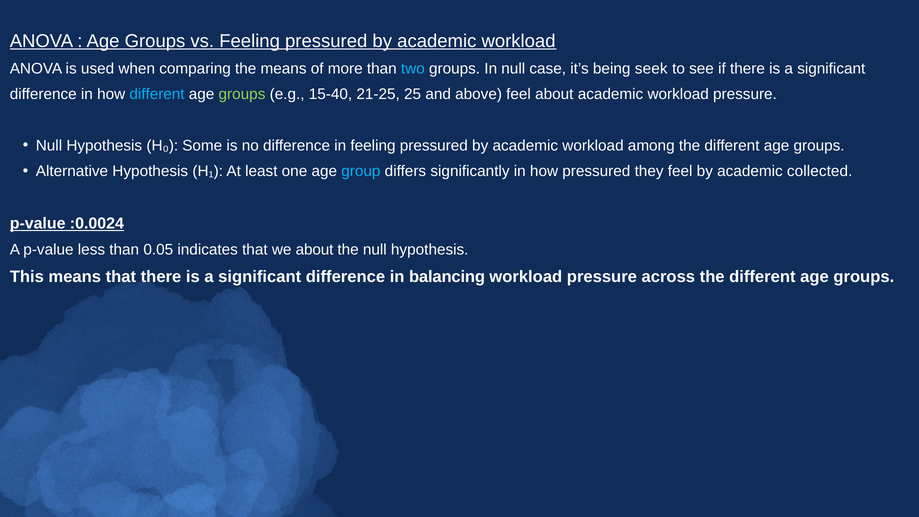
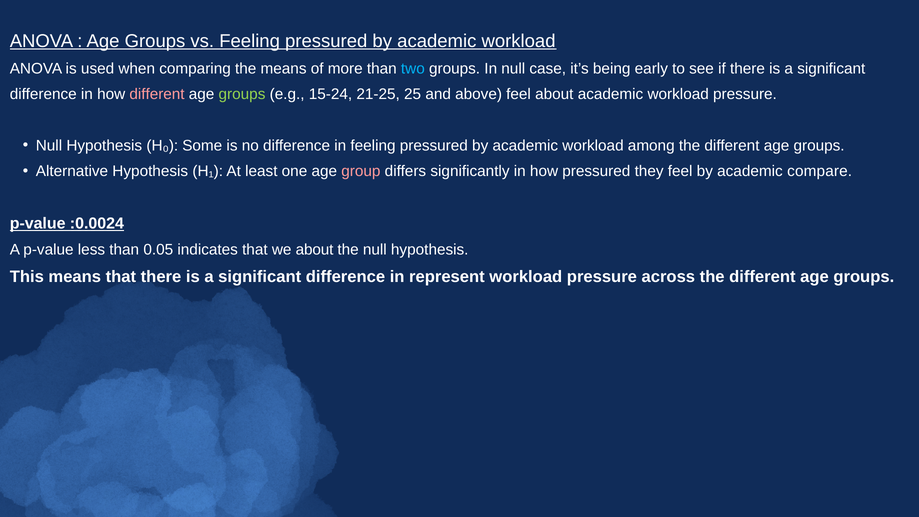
seek: seek -> early
different at (157, 94) colour: light blue -> pink
15-40: 15-40 -> 15-24
group colour: light blue -> pink
collected: collected -> compare
balancing: balancing -> represent
